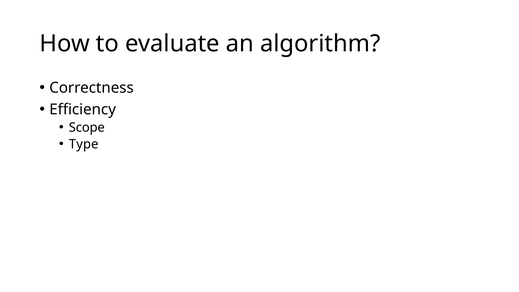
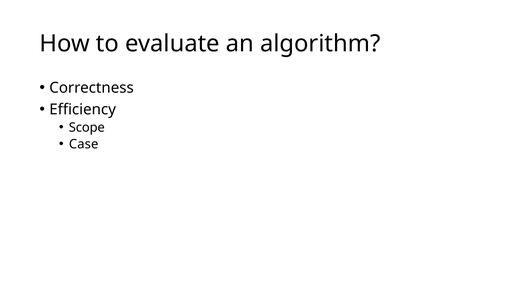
Type: Type -> Case
